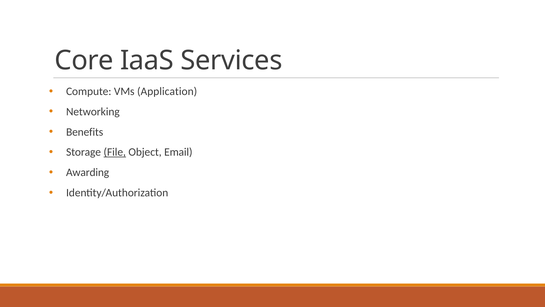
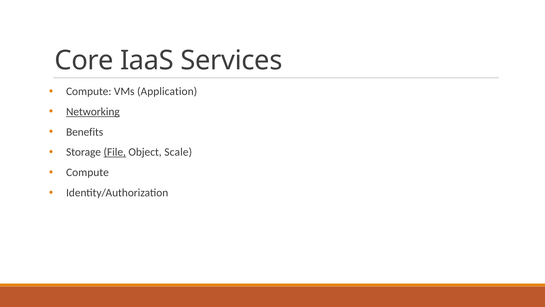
Networking underline: none -> present
Email: Email -> Scale
Awarding at (88, 172): Awarding -> Compute
